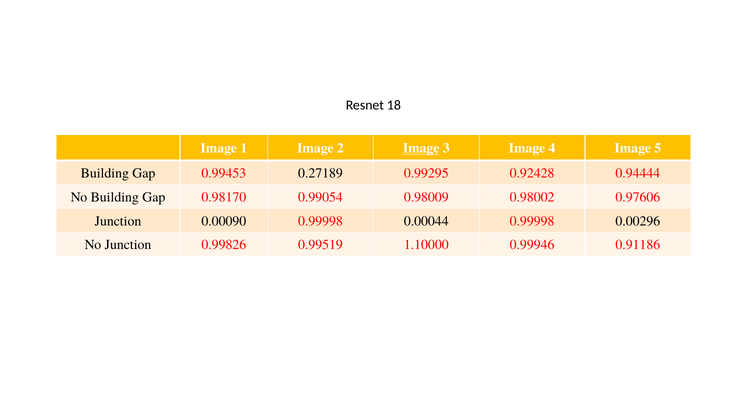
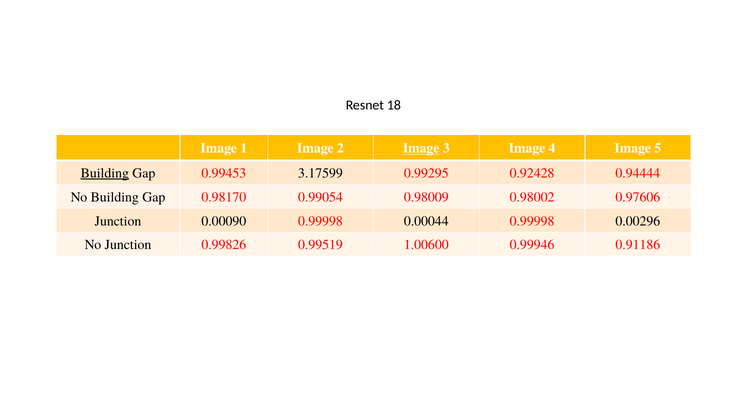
Building at (105, 173) underline: none -> present
0.27189: 0.27189 -> 3.17599
1.10000: 1.10000 -> 1.00600
